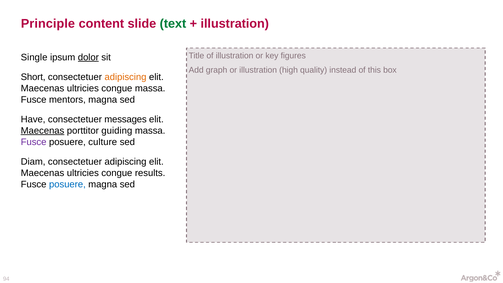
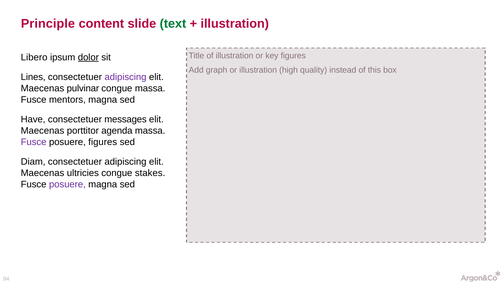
Single: Single -> Libero
Short: Short -> Lines
adipiscing at (125, 77) colour: orange -> purple
ultricies at (83, 88): ultricies -> pulvinar
Maecenas at (43, 131) underline: present -> none
guiding: guiding -> agenda
posuere culture: culture -> figures
results: results -> stakes
posuere at (67, 184) colour: blue -> purple
